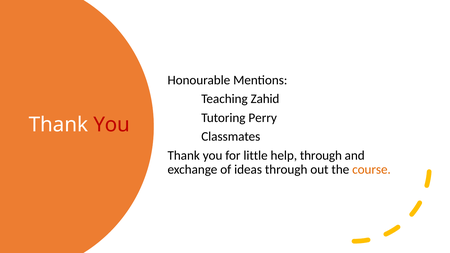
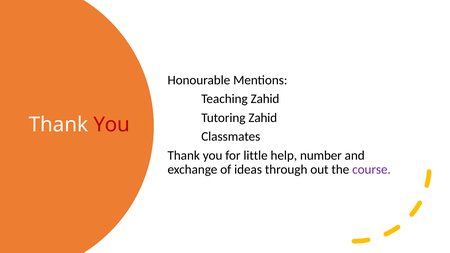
Tutoring Perry: Perry -> Zahid
help through: through -> number
course colour: orange -> purple
